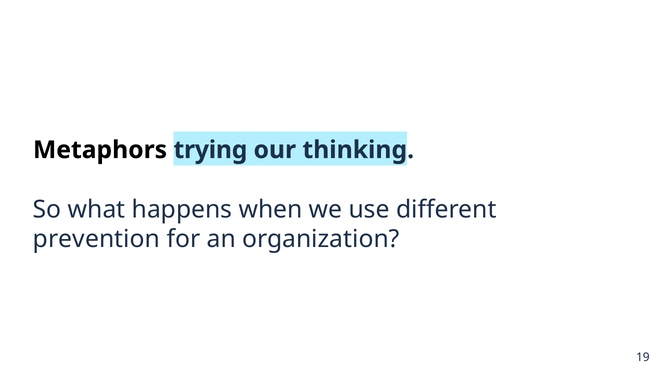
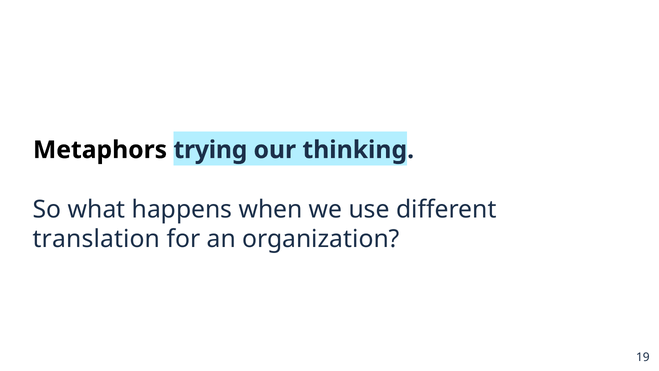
prevention: prevention -> translation
